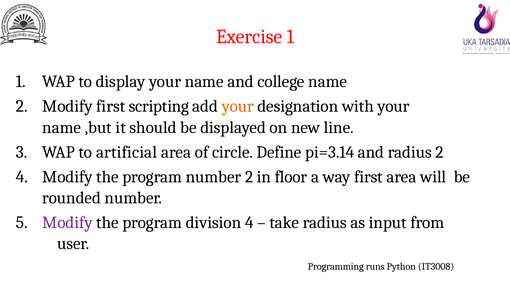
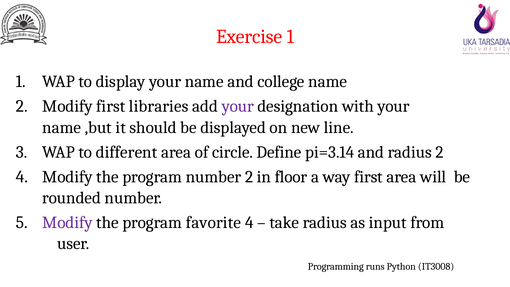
scripting: scripting -> libraries
your at (238, 106) colour: orange -> purple
artificial: artificial -> different
division: division -> favorite
